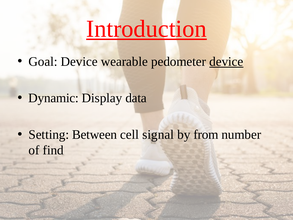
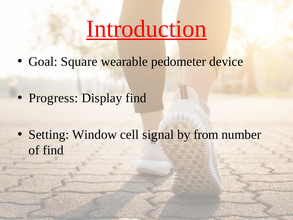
Goal Device: Device -> Square
device at (226, 61) underline: present -> none
Dynamic: Dynamic -> Progress
Display data: data -> find
Between: Between -> Window
